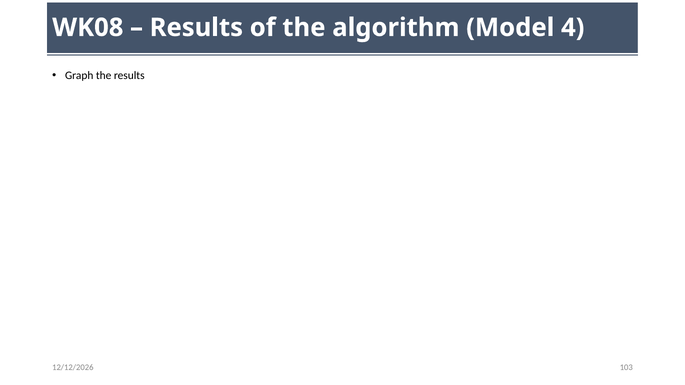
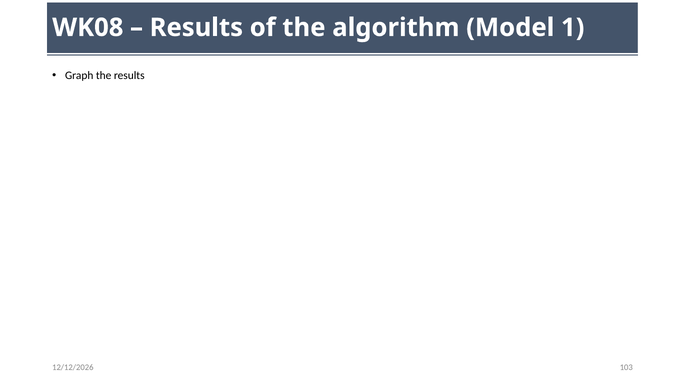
4: 4 -> 1
